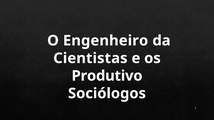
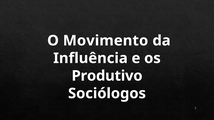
Engenheiro: Engenheiro -> Movimento
Cientistas: Cientistas -> Influência
